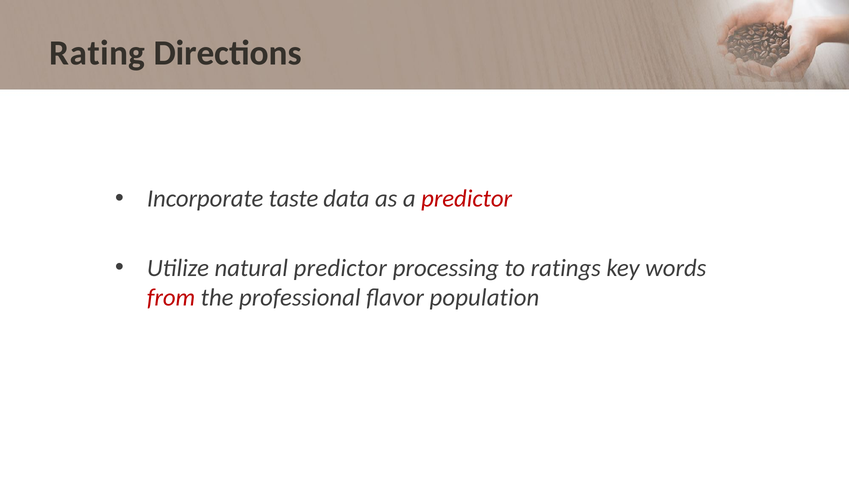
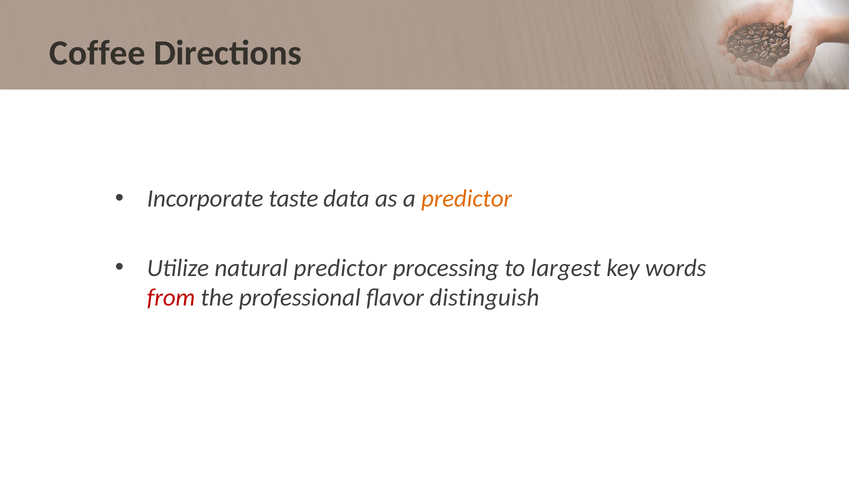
Rating: Rating -> Coffee
predictor at (467, 199) colour: red -> orange
ratings: ratings -> largest
population: population -> distinguish
